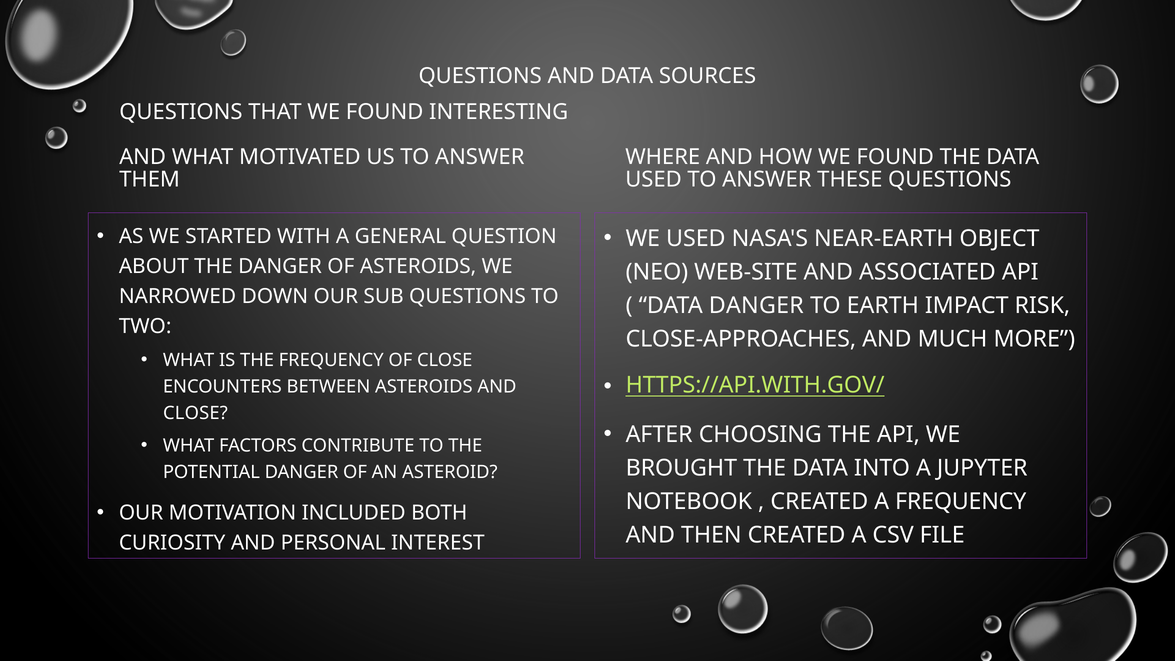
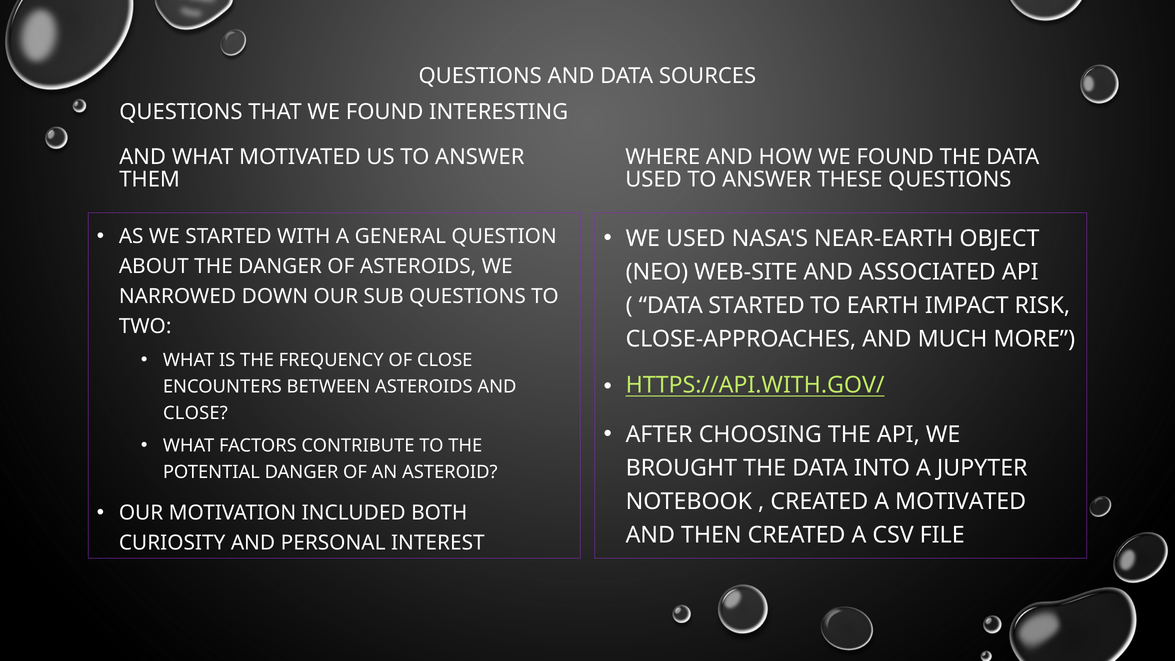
DATA DANGER: DANGER -> STARTED
A FREQUENCY: FREQUENCY -> MOTIVATED
